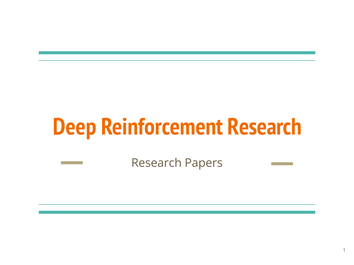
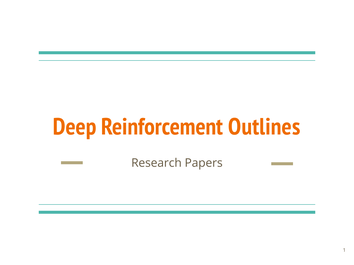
Reinforcement Research: Research -> Outlines
